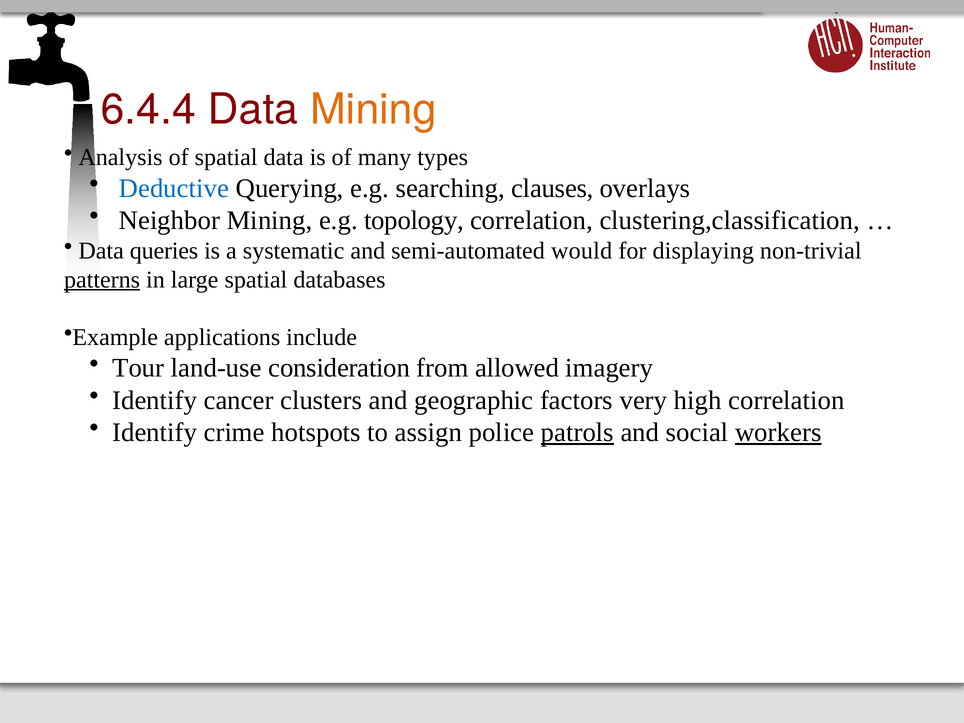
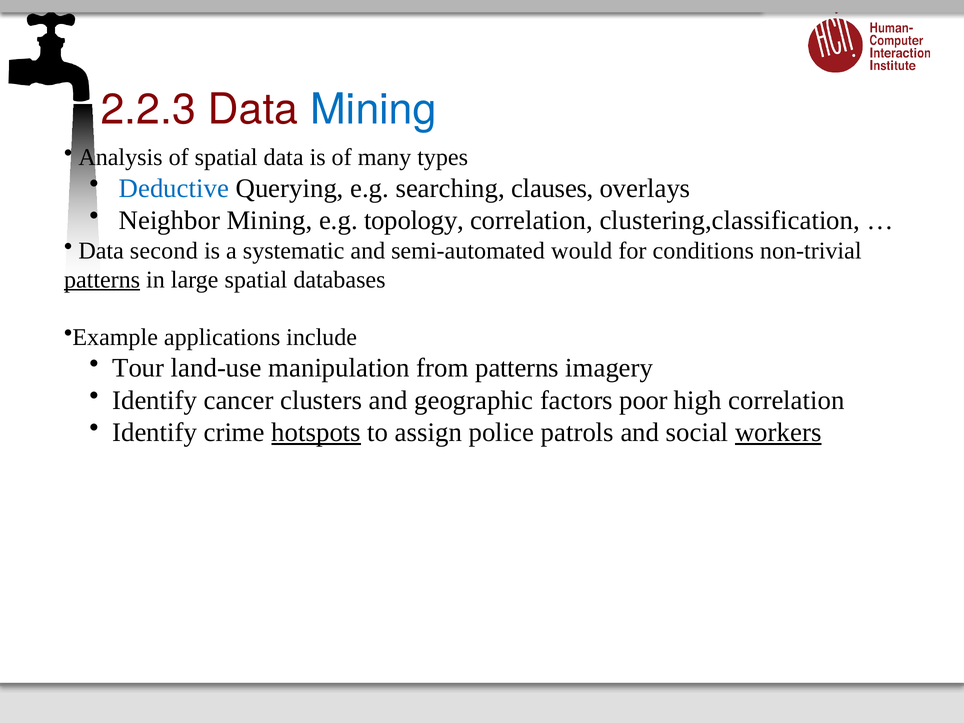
6.4.4: 6.4.4 -> 2.2.3
Mining at (373, 110) colour: orange -> blue
queries: queries -> second
displaying: displaying -> conditions
consideration: consideration -> manipulation
from allowed: allowed -> patterns
very: very -> poor
hotspots underline: none -> present
patrols underline: present -> none
